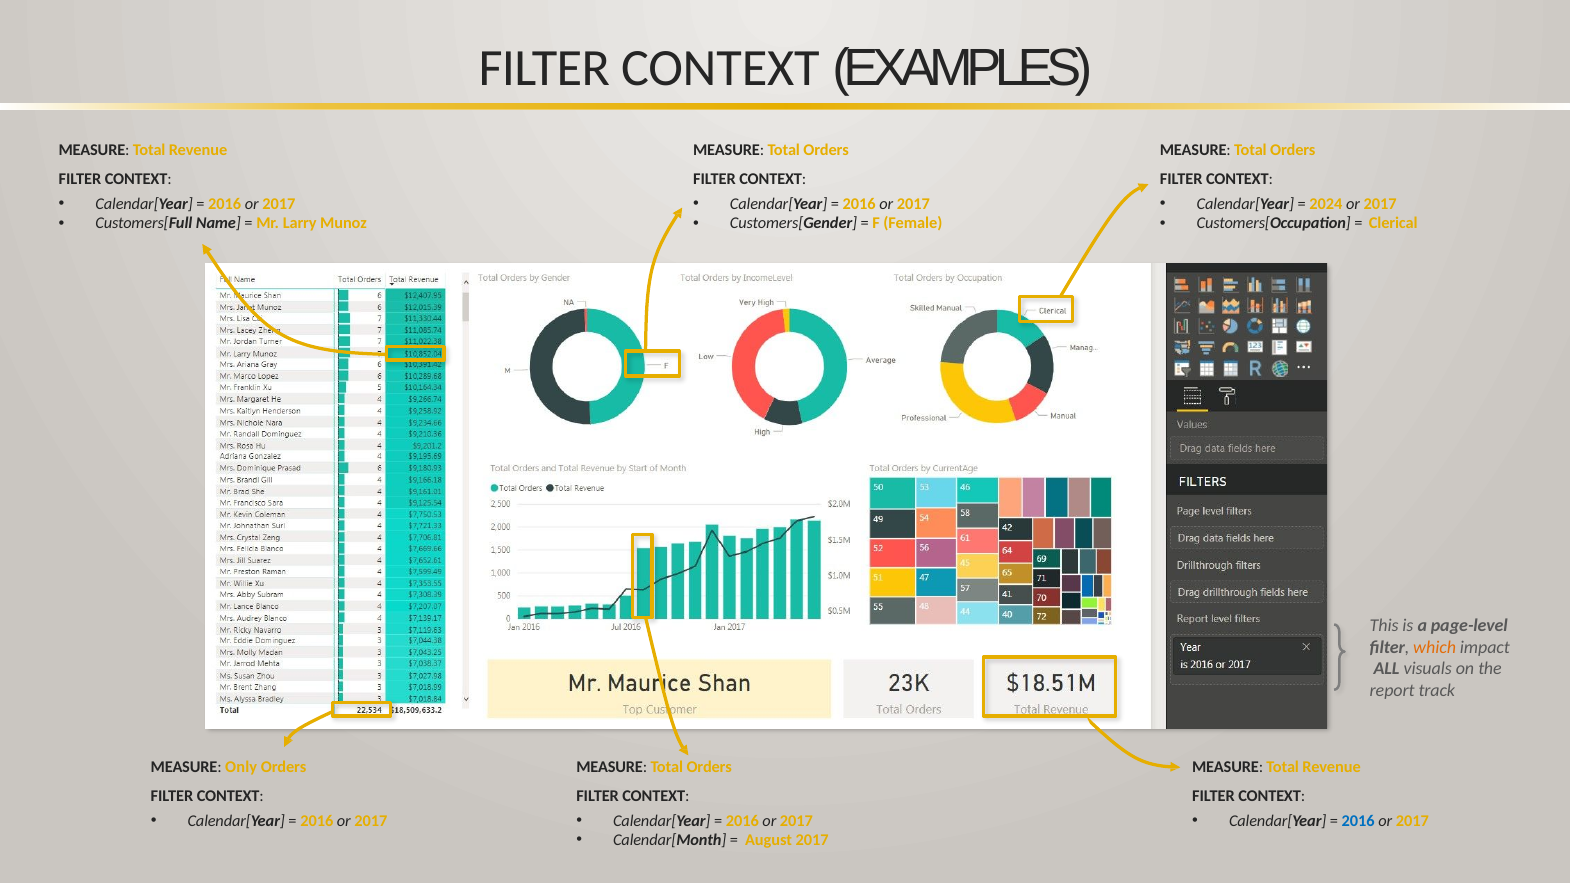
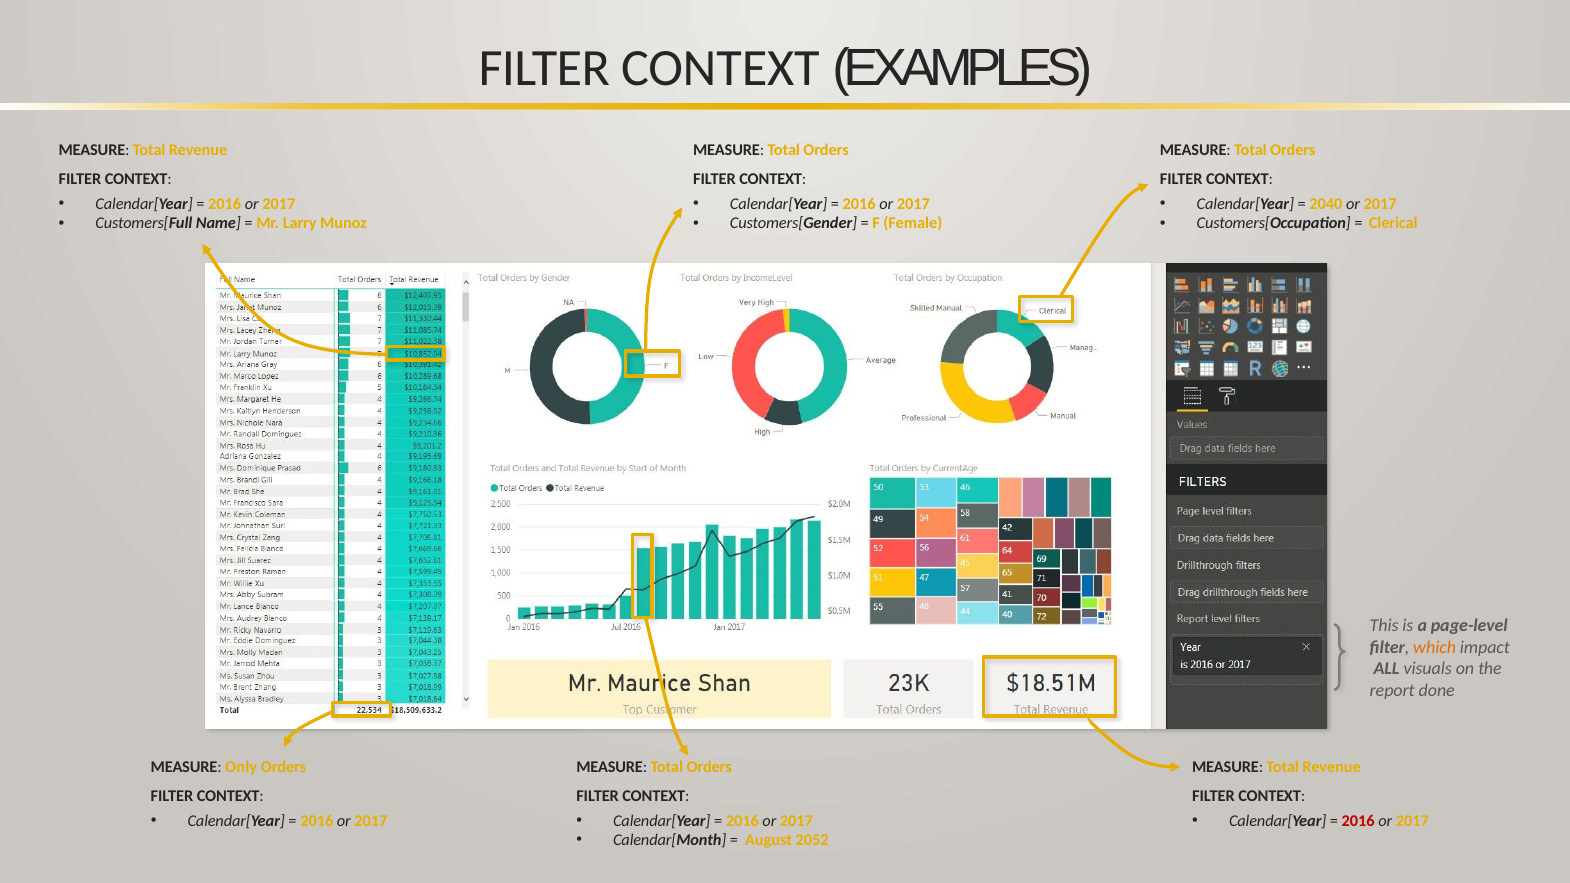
2024: 2024 -> 2040
track: track -> done
2016 at (1358, 821) colour: blue -> red
August 2017: 2017 -> 2052
